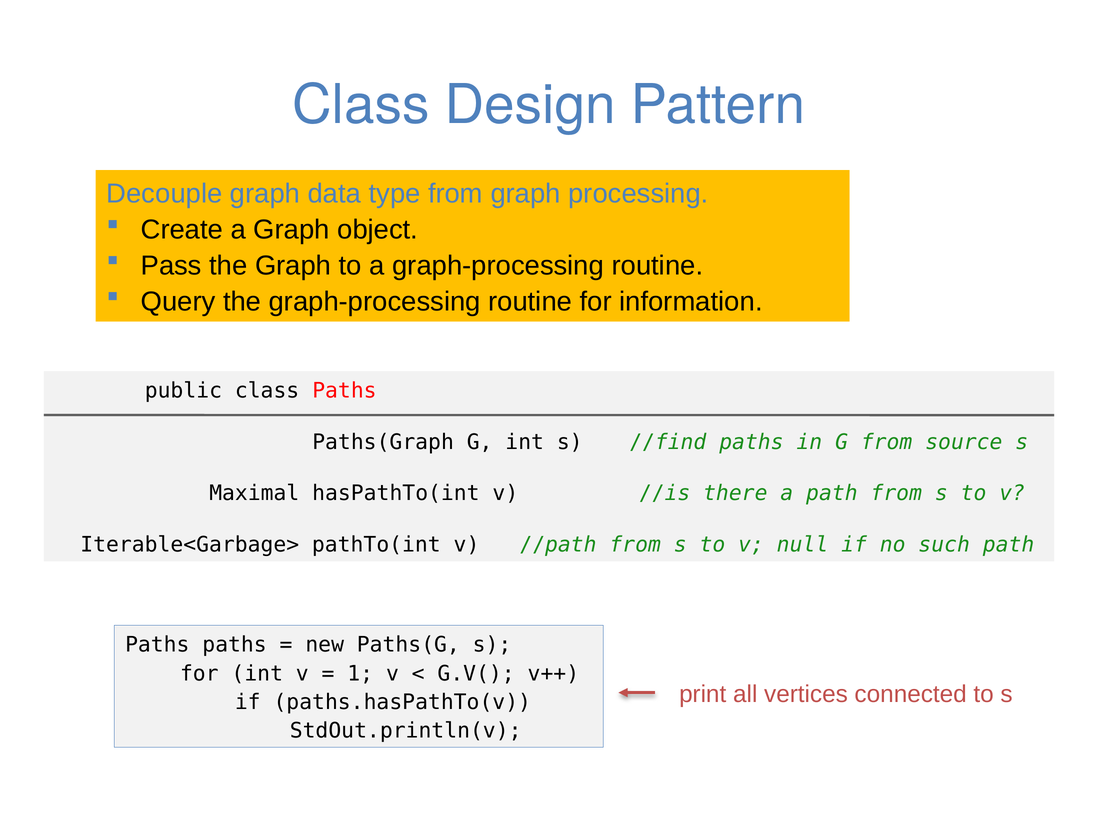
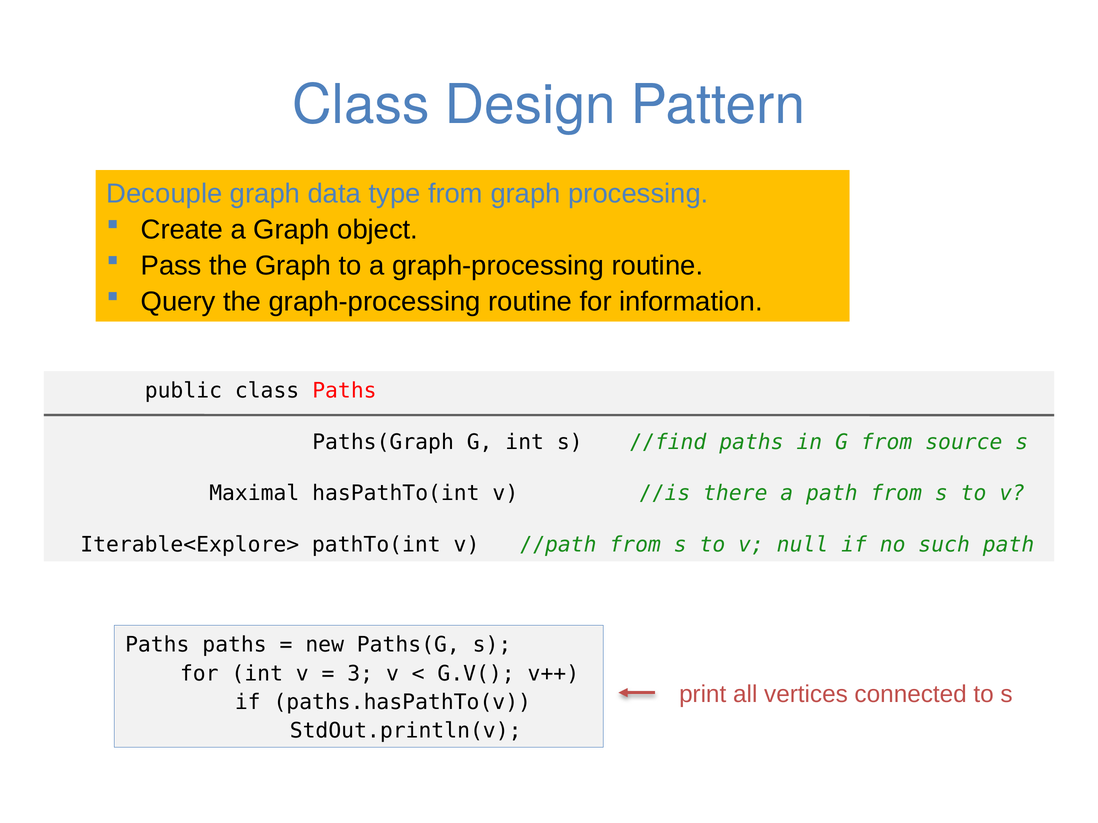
Iterable<Garbage>: Iterable<Garbage> -> Iterable<Explore>
1: 1 -> 3
